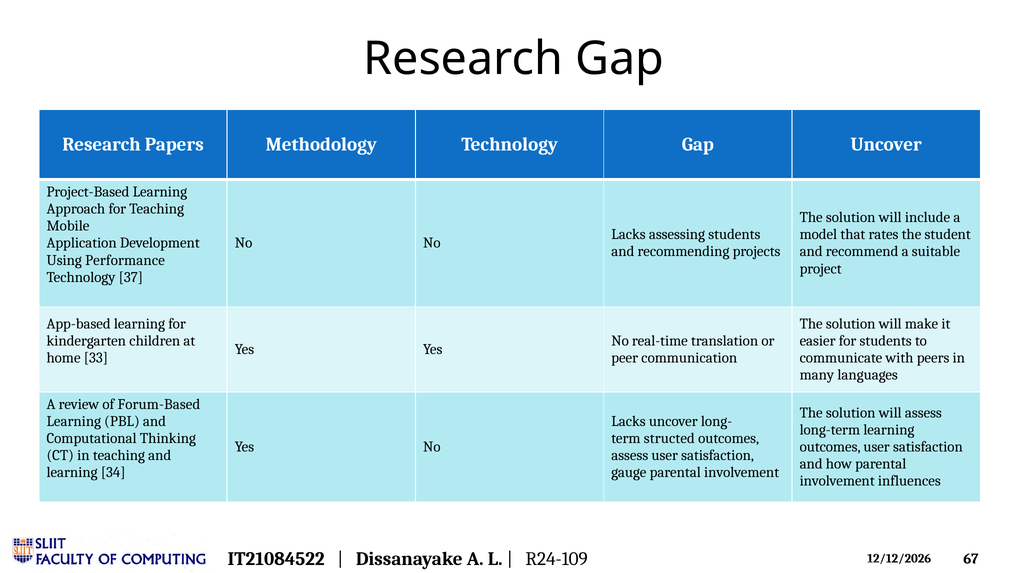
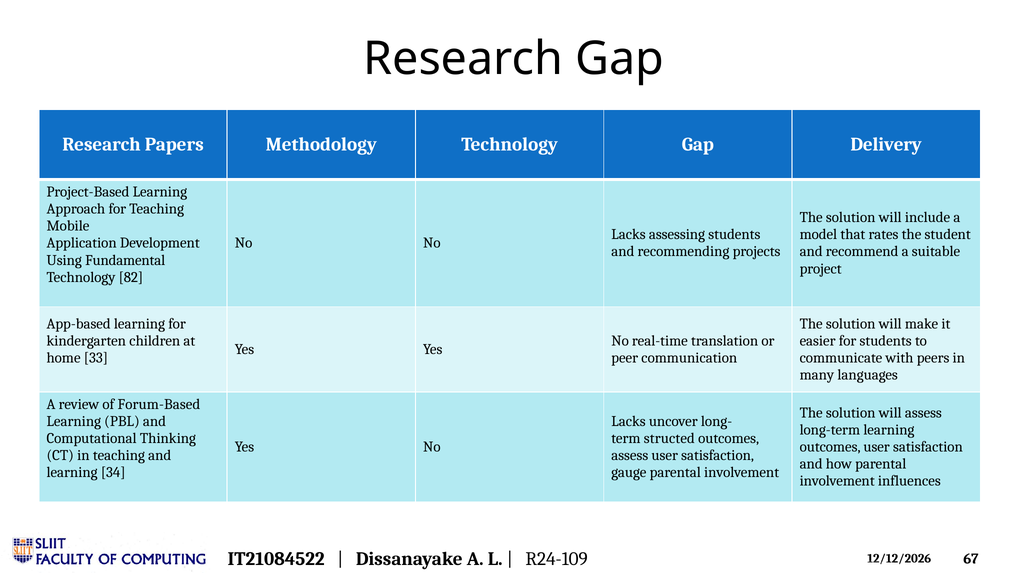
Gap Uncover: Uncover -> Delivery
Performance: Performance -> Fundamental
37: 37 -> 82
